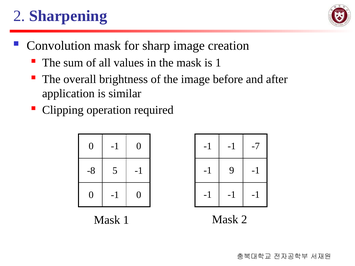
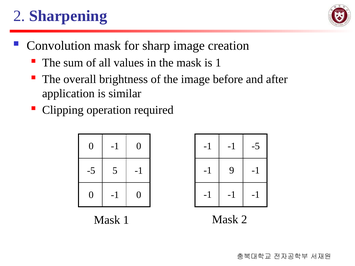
-1 -7: -7 -> -5
-8 at (91, 171): -8 -> -5
